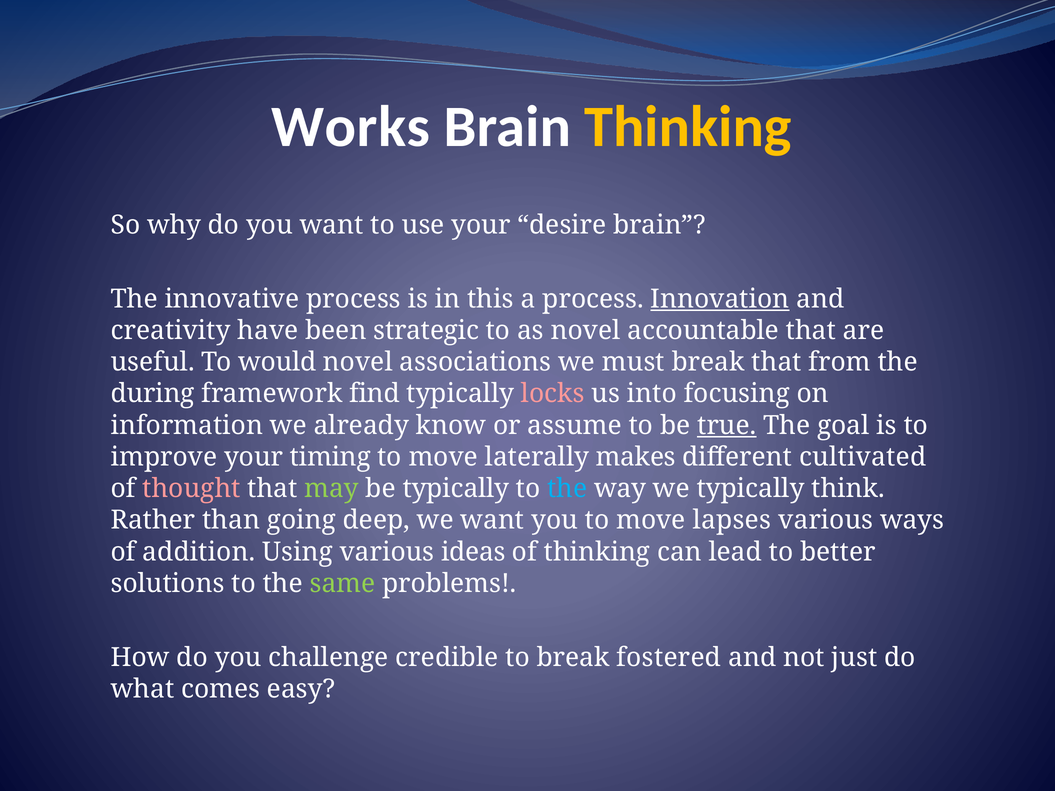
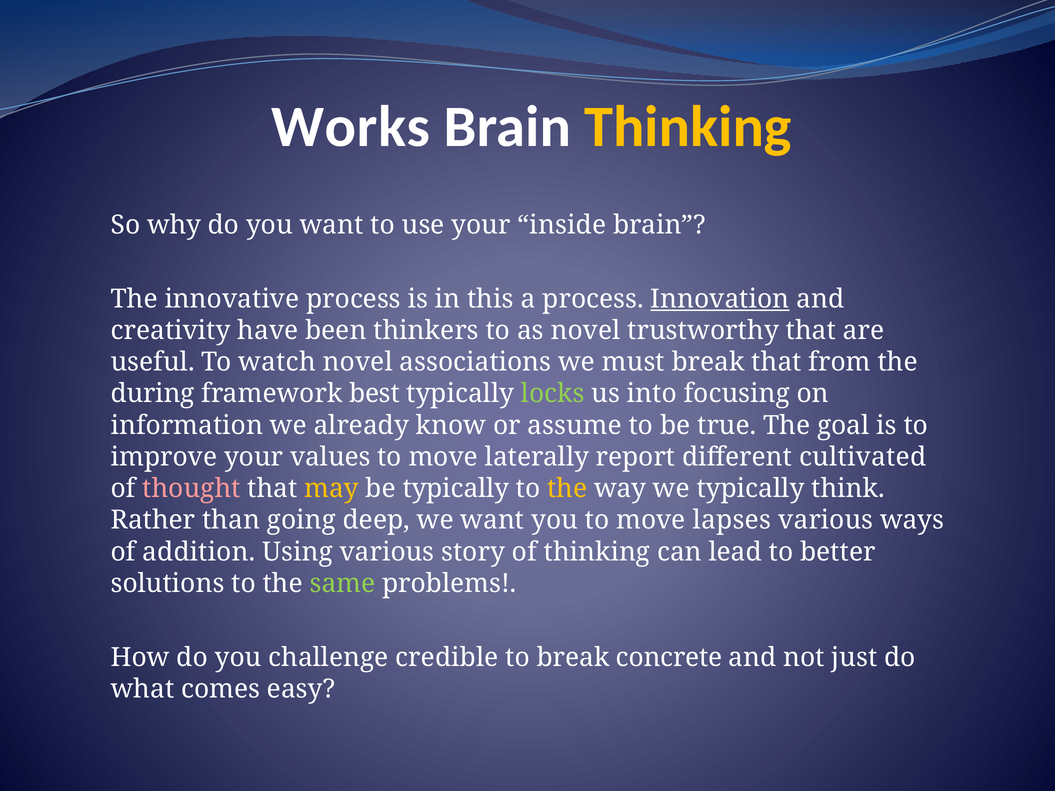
desire: desire -> inside
strategic: strategic -> thinkers
accountable: accountable -> trustworthy
would: would -> watch
find: find -> best
locks colour: pink -> light green
true underline: present -> none
timing: timing -> values
makes: makes -> report
may colour: light green -> yellow
the at (567, 489) colour: light blue -> yellow
ideas: ideas -> story
fostered: fostered -> concrete
